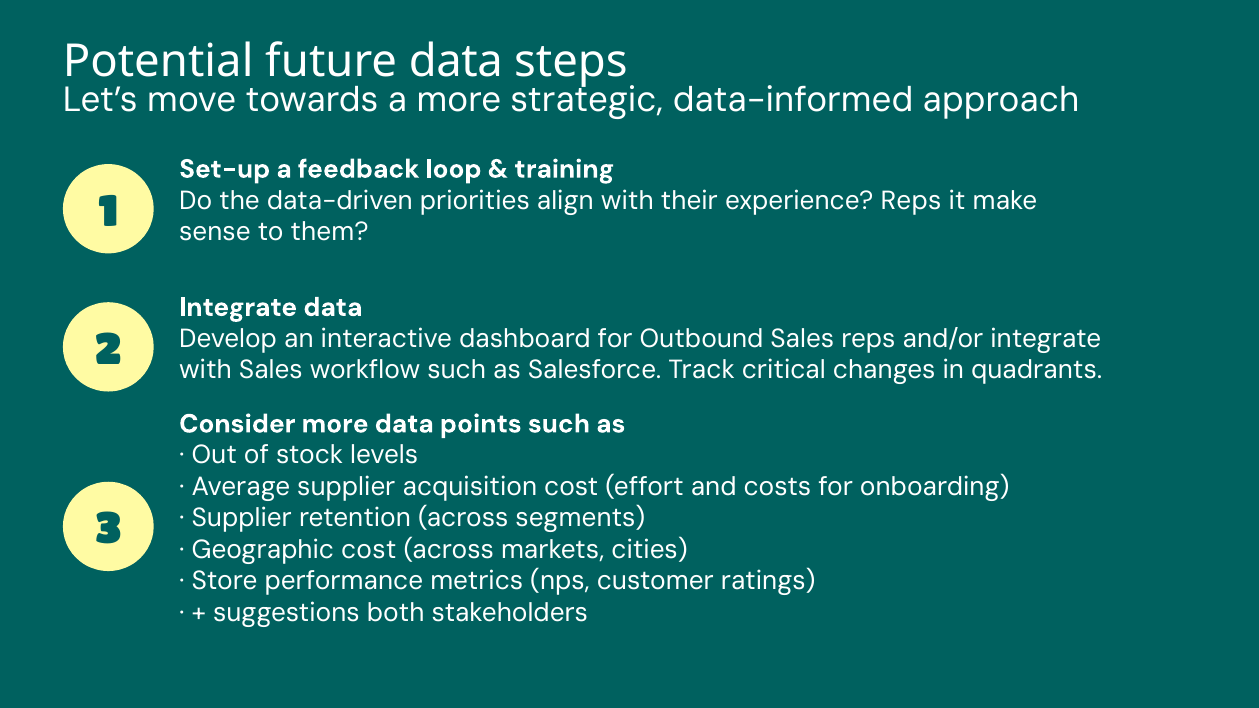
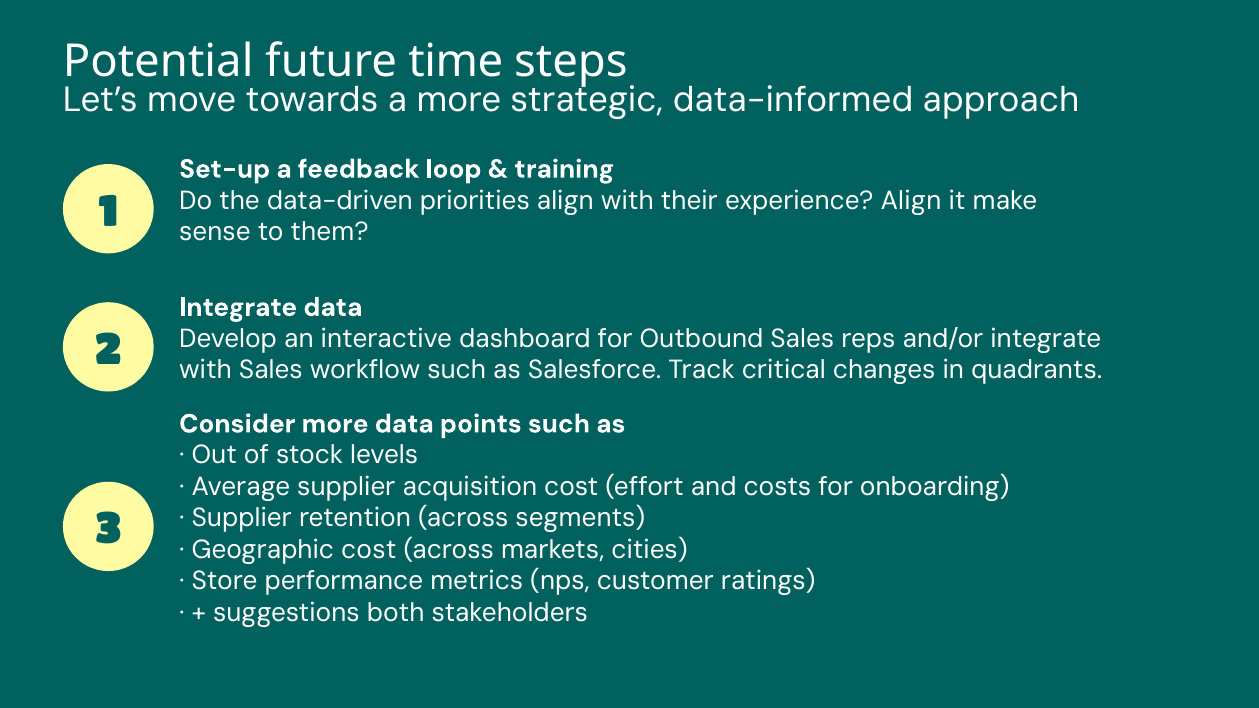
future data: data -> time
experience Reps: Reps -> Align
